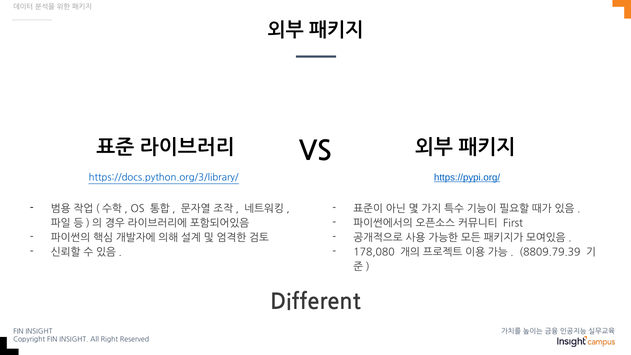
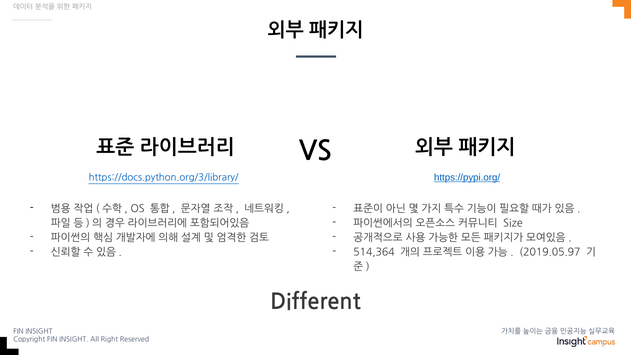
First: First -> Size
178,080: 178,080 -> 514,364
8809.79.39: 8809.79.39 -> 2019.05.97
